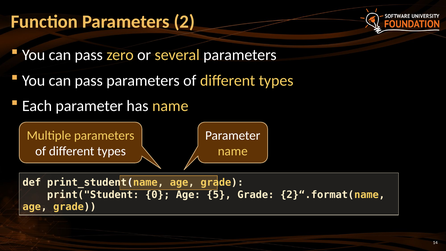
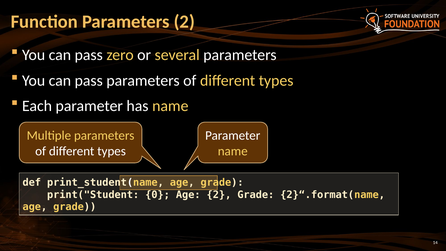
Age 5: 5 -> 2
